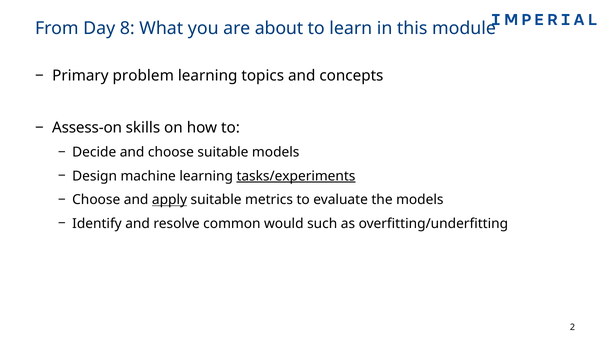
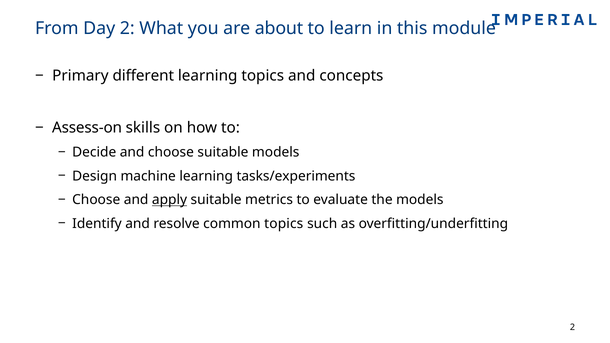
Day 8: 8 -> 2
problem: problem -> different
tasks/experiments underline: present -> none
common would: would -> topics
